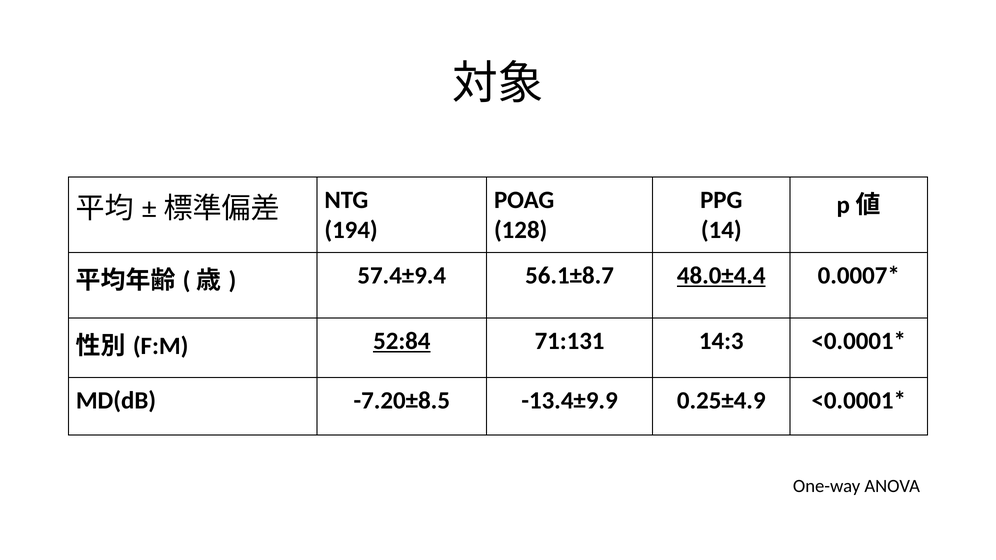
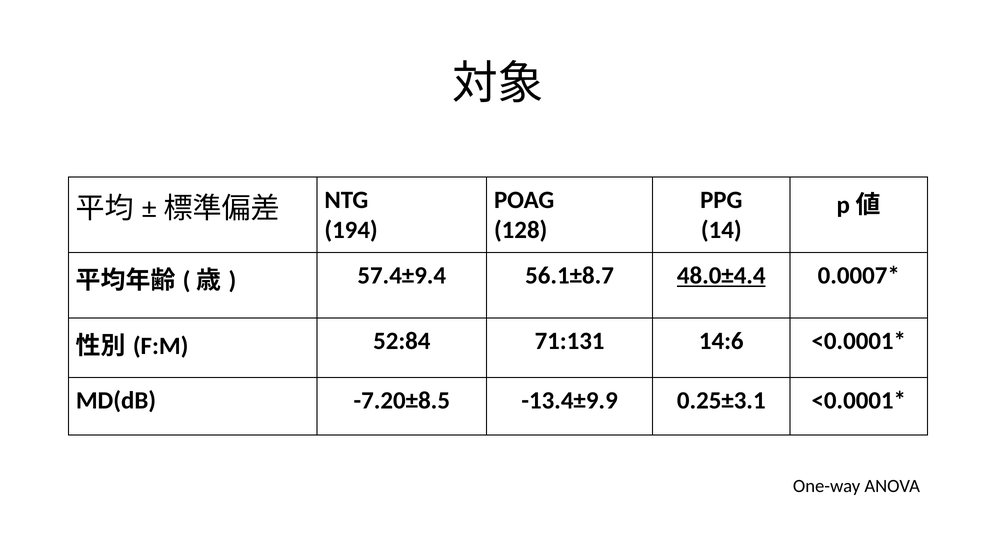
52:84 underline: present -> none
14:3: 14:3 -> 14:6
0.25±4.9: 0.25±4.9 -> 0.25±3.1
